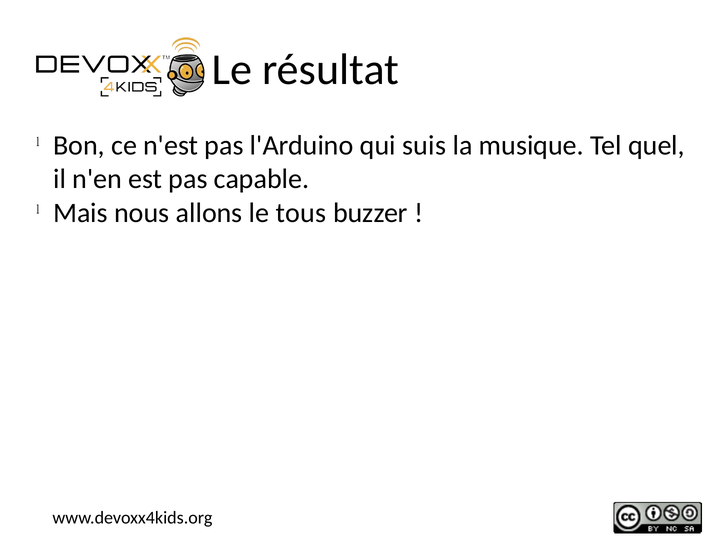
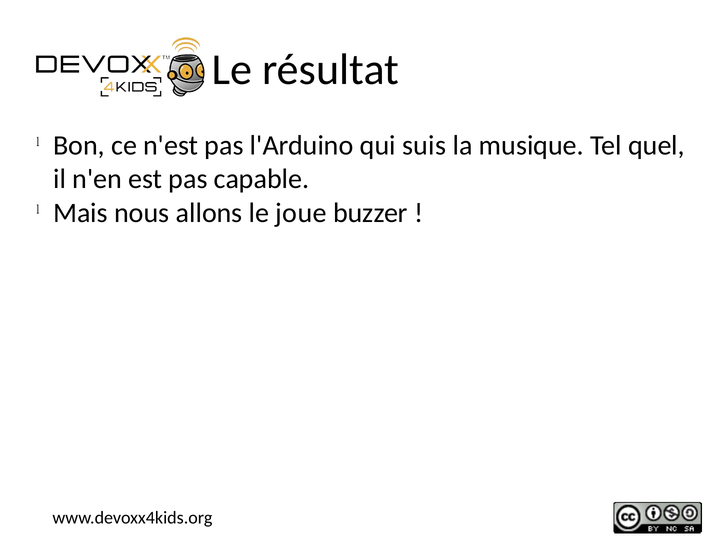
tous: tous -> joue
